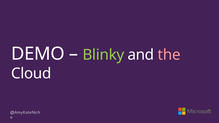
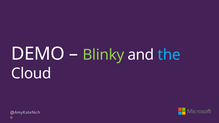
the colour: pink -> light blue
